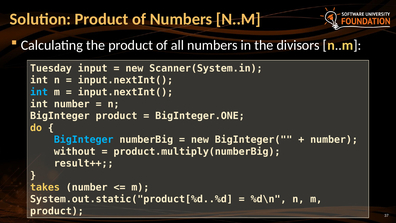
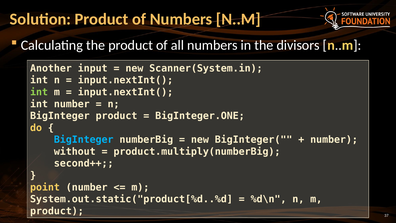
Tuesday: Tuesday -> Another
int at (39, 92) colour: light blue -> light green
result++: result++ -> second++
takes: takes -> point
